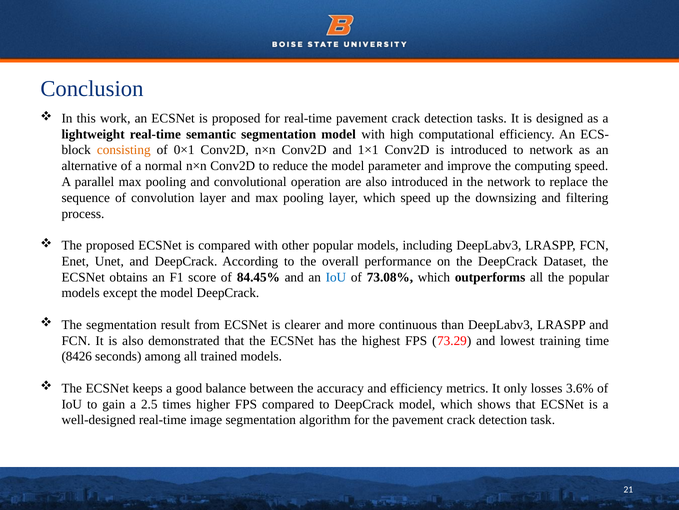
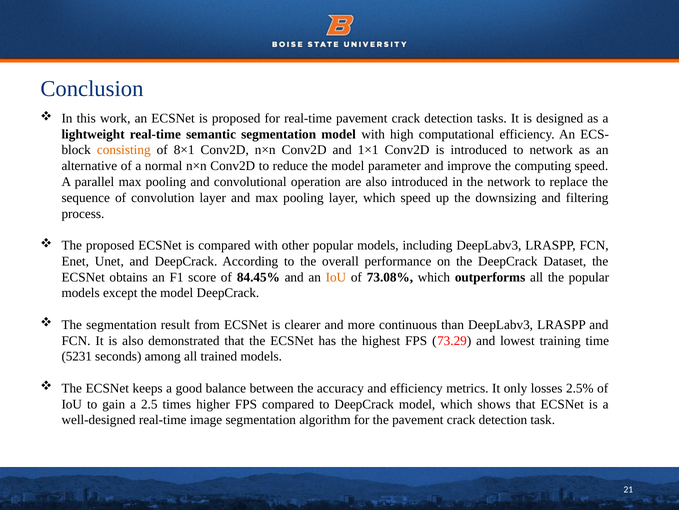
0×1: 0×1 -> 8×1
IoU at (336, 277) colour: blue -> orange
8426: 8426 -> 5231
3.6%: 3.6% -> 2.5%
